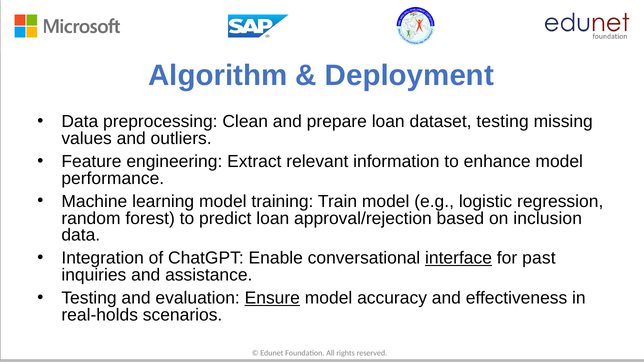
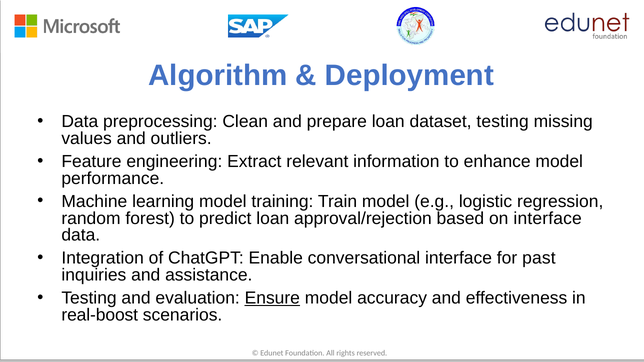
on inclusion: inclusion -> interface
interface at (459, 258) underline: present -> none
real-holds: real-holds -> real-boost
